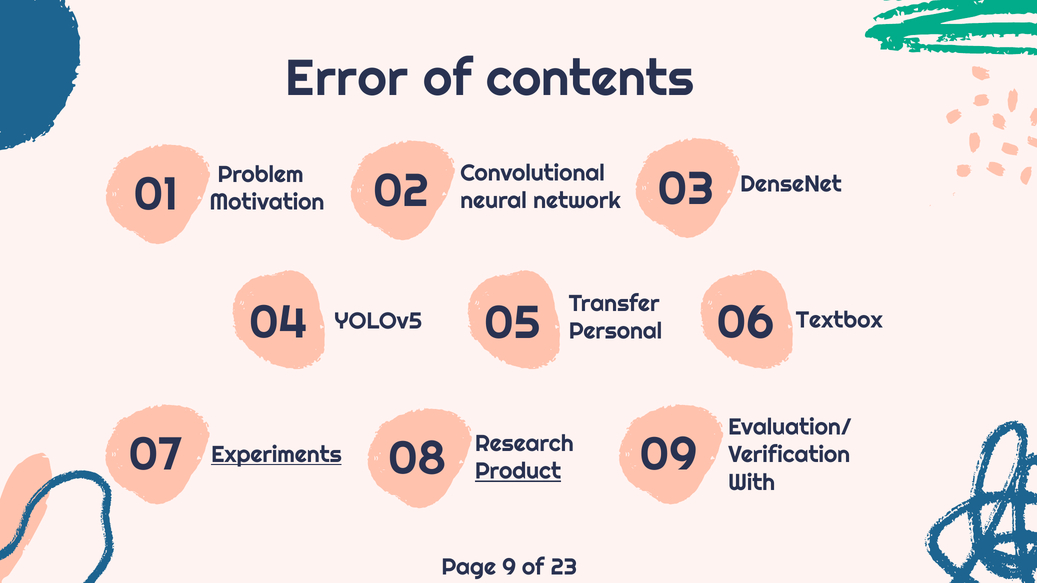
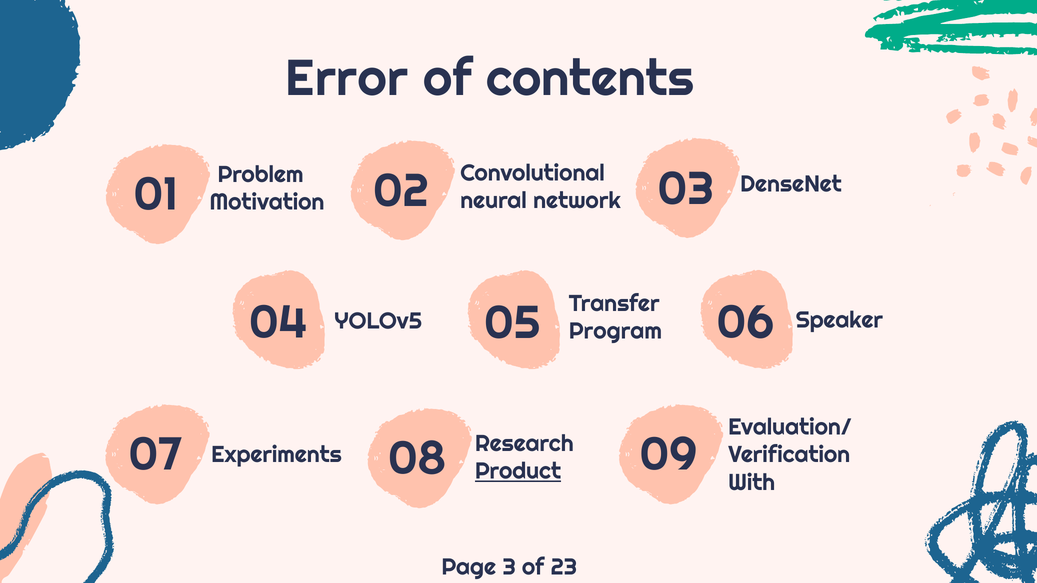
Textbox: Textbox -> Speaker
Personal: Personal -> Program
Experiments underline: present -> none
9: 9 -> 3
